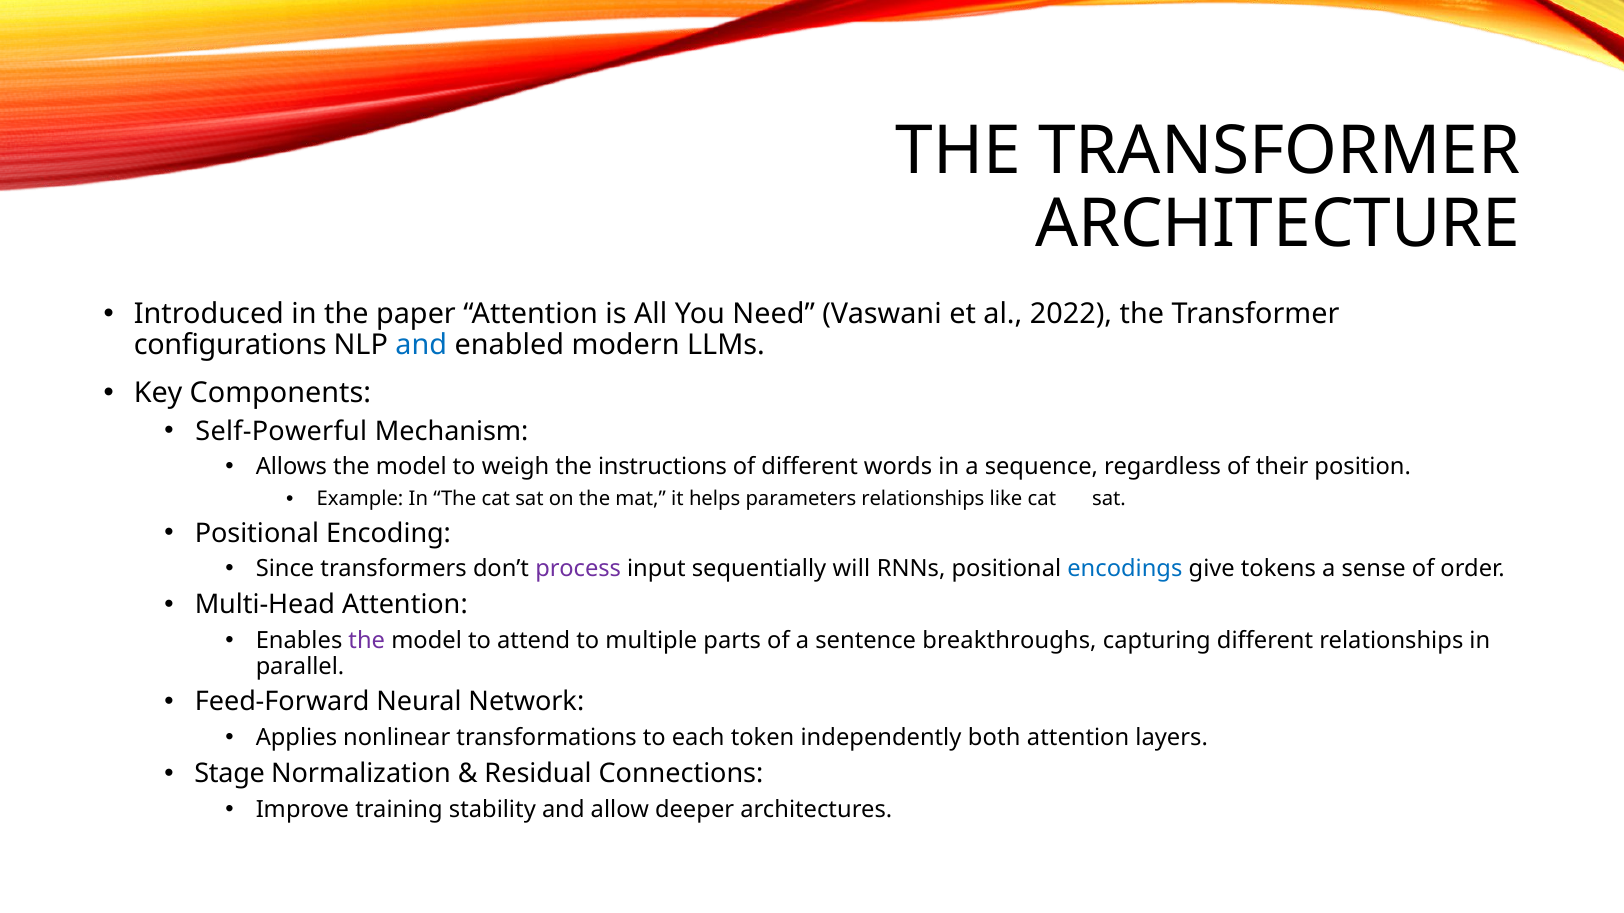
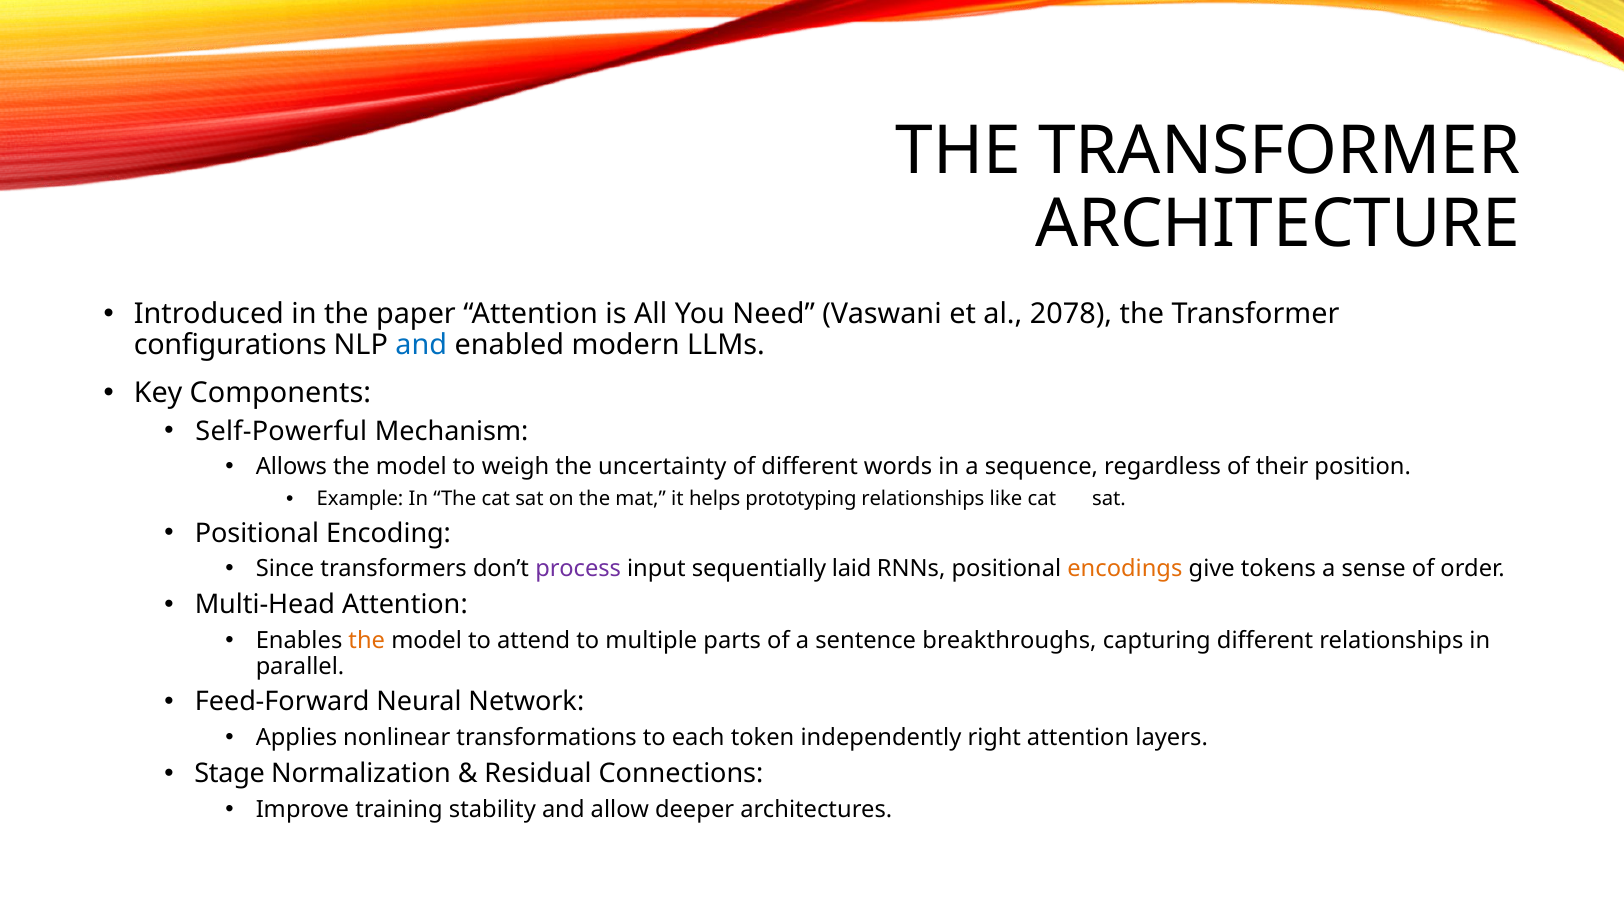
2022: 2022 -> 2078
instructions: instructions -> uncertainty
parameters: parameters -> prototyping
will: will -> laid
encodings colour: blue -> orange
the at (367, 641) colour: purple -> orange
both: both -> right
